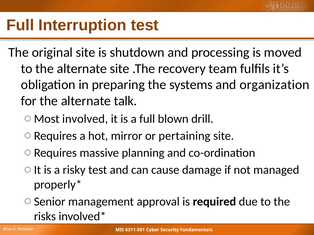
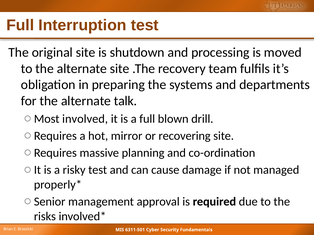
organization: organization -> departments
pertaining: pertaining -> recovering
